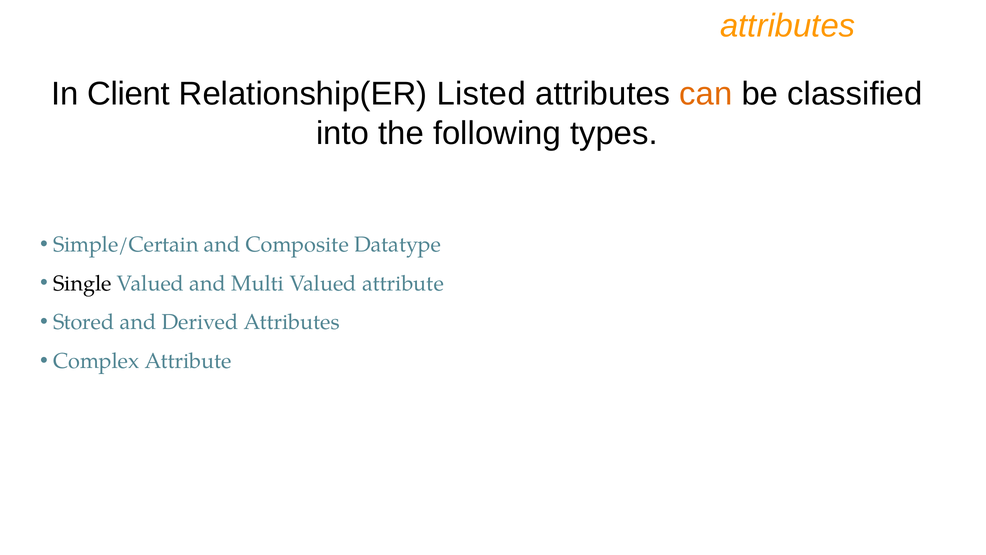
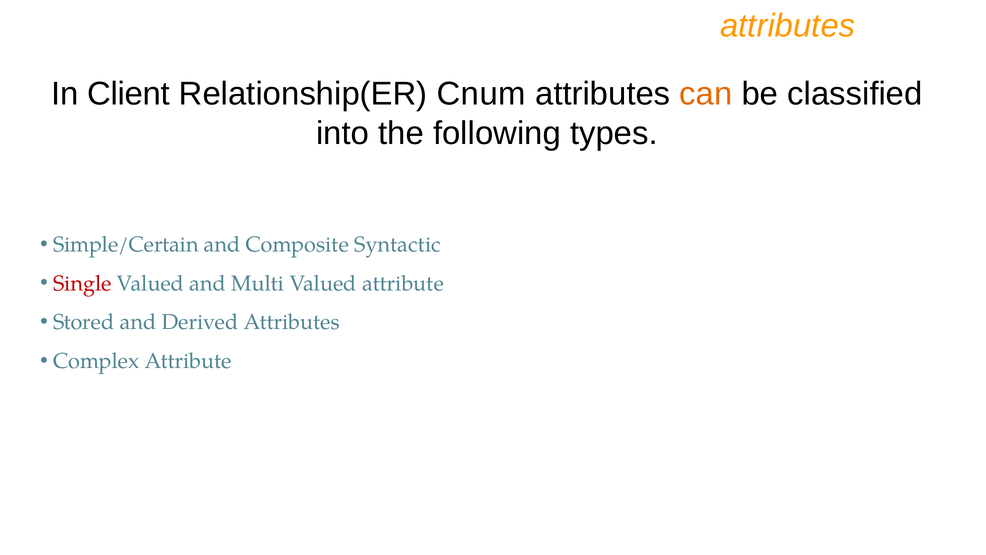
Listed: Listed -> Cnum
Datatype: Datatype -> Syntactic
Single colour: black -> red
